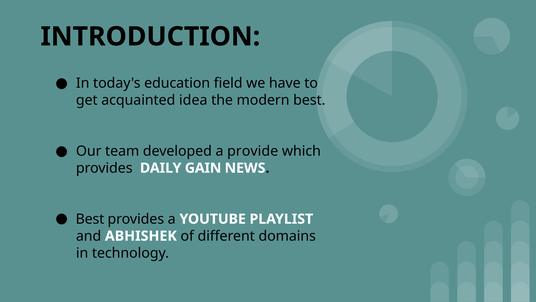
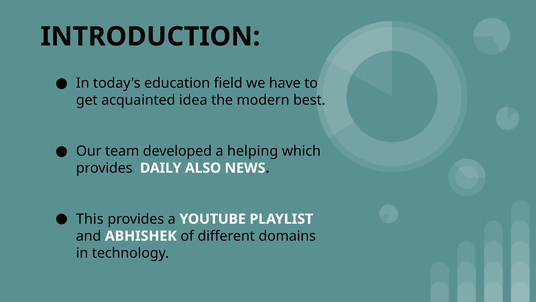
provide: provide -> helping
GAIN: GAIN -> ALSO
Best at (90, 219): Best -> This
